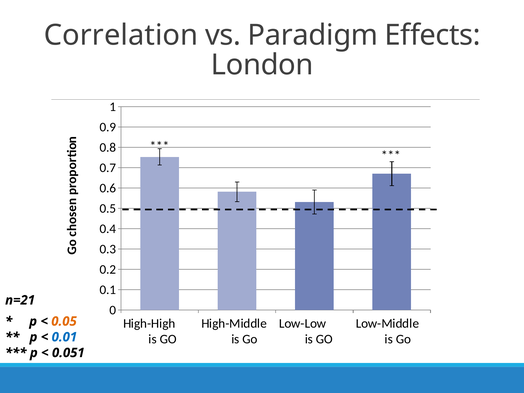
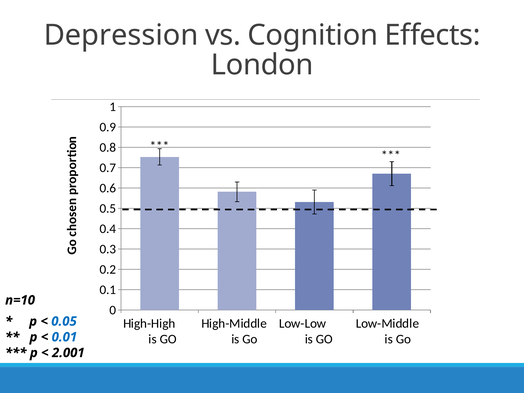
Correlation: Correlation -> Depression
Paradigm: Paradigm -> Cognition
n=21: n=21 -> n=10
0.05 colour: orange -> blue
0.051: 0.051 -> 2.001
